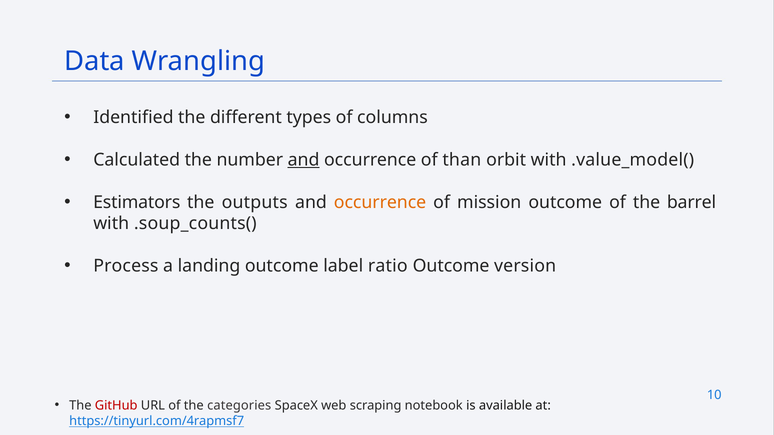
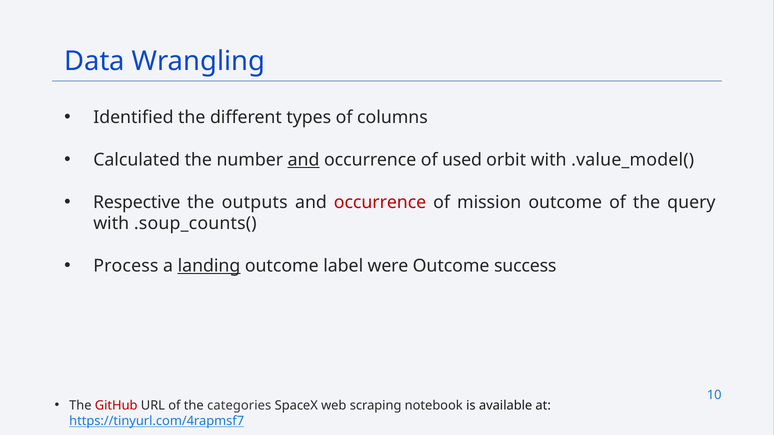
than: than -> used
Estimators: Estimators -> Respective
occurrence at (380, 202) colour: orange -> red
barrel: barrel -> query
landing underline: none -> present
ratio: ratio -> were
version: version -> success
